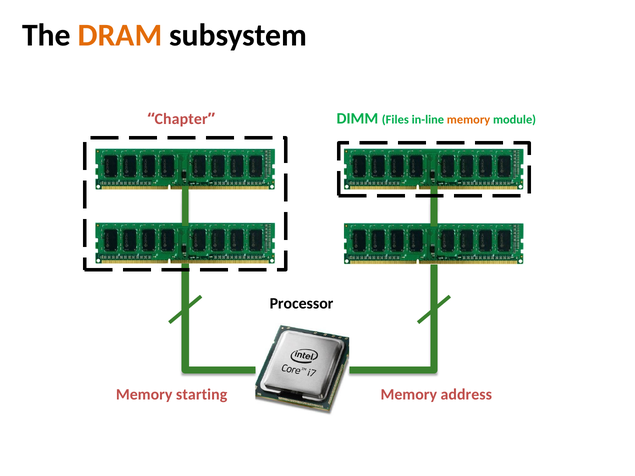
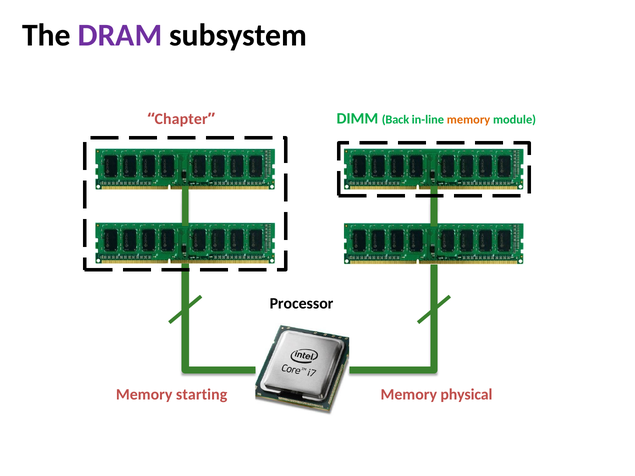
DRAM colour: orange -> purple
Files: Files -> Back
address: address -> physical
